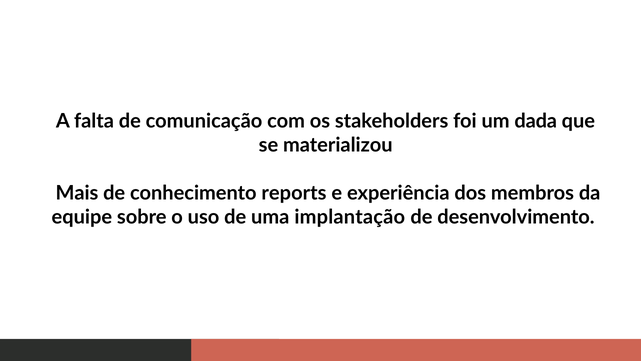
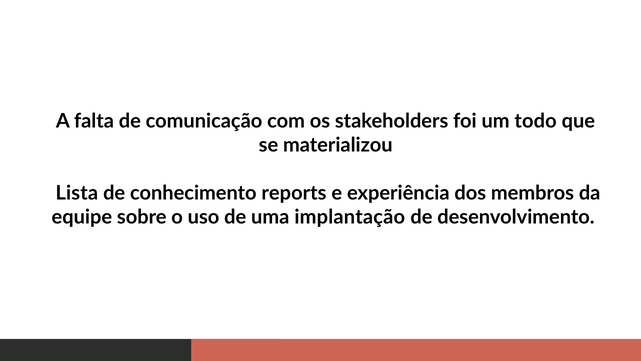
dada: dada -> todo
Mais: Mais -> Lista
